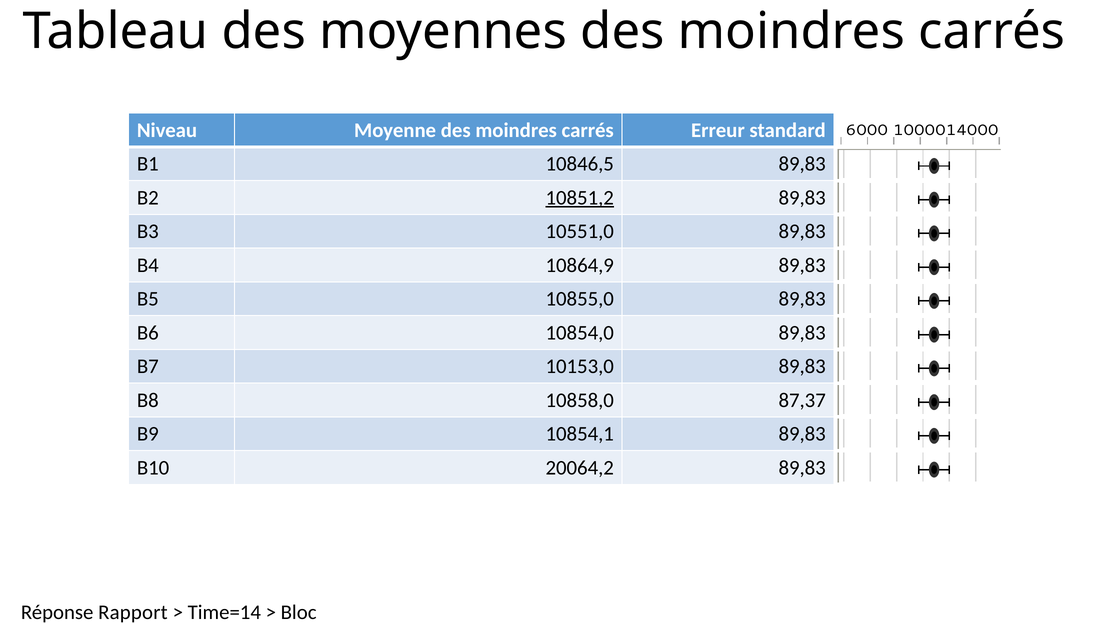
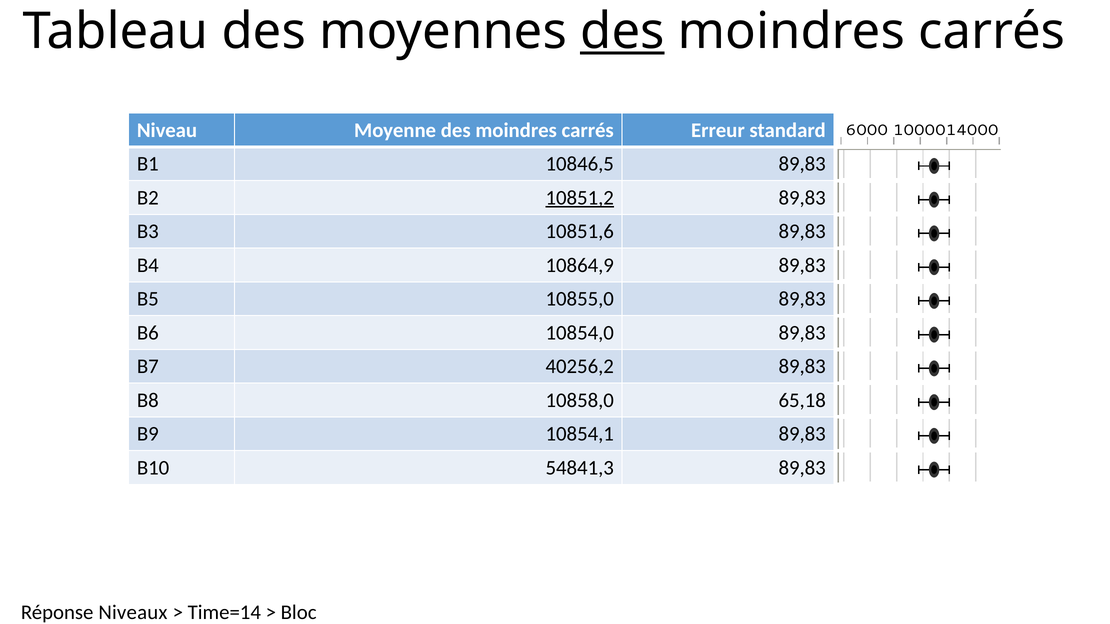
des at (622, 31) underline: none -> present
10551,0: 10551,0 -> 10851,6
10153,0: 10153,0 -> 40256,2
87,37: 87,37 -> 65,18
20064,2: 20064,2 -> 54841,3
Rapport: Rapport -> Niveaux
